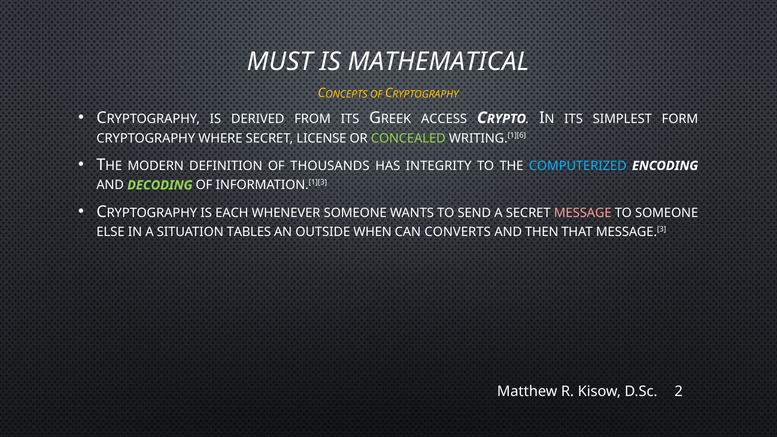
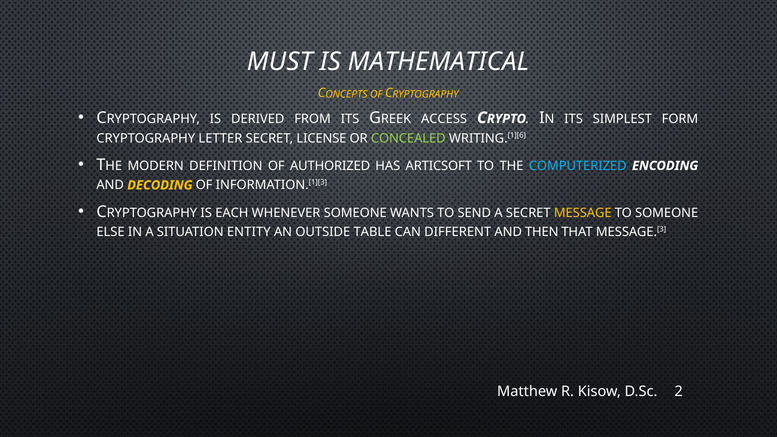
WHERE: WHERE -> LETTER
THOUSANDS: THOUSANDS -> AUTHORIZED
INTEGRITY: INTEGRITY -> ARTICSOFT
DECODING colour: light green -> yellow
MESSAGE colour: pink -> yellow
TABLES: TABLES -> ENTITY
WHEN: WHEN -> TABLE
CONVERTS: CONVERTS -> DIFFERENT
